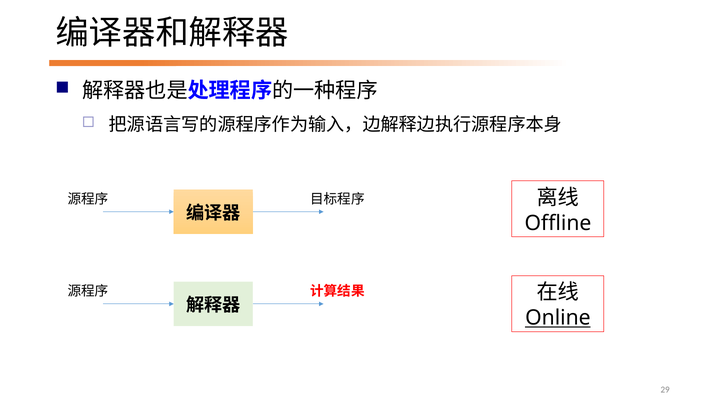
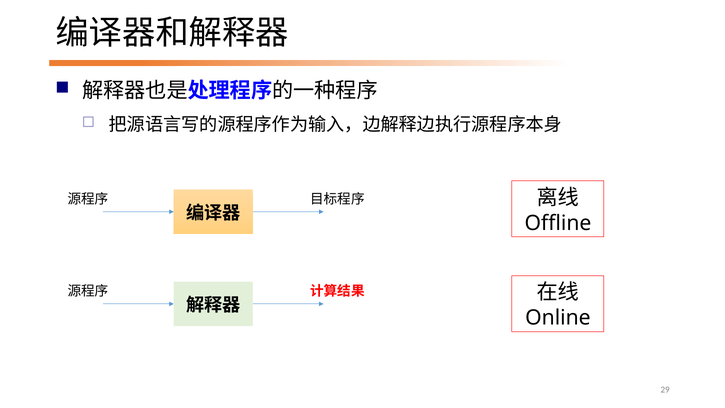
Online underline: present -> none
